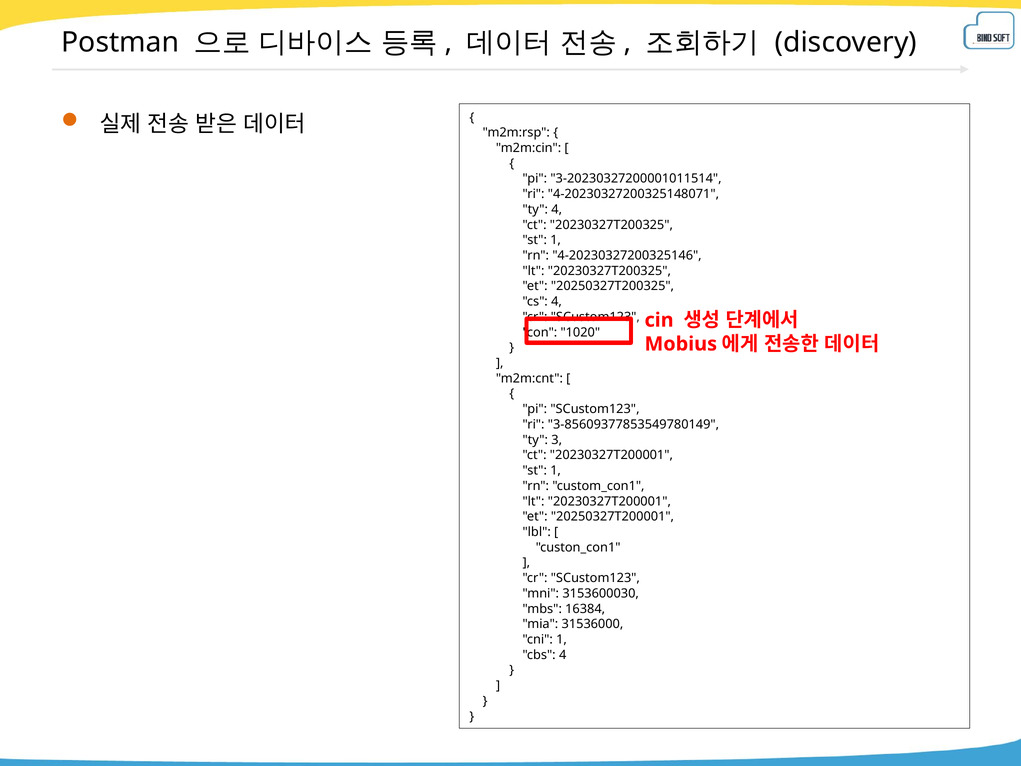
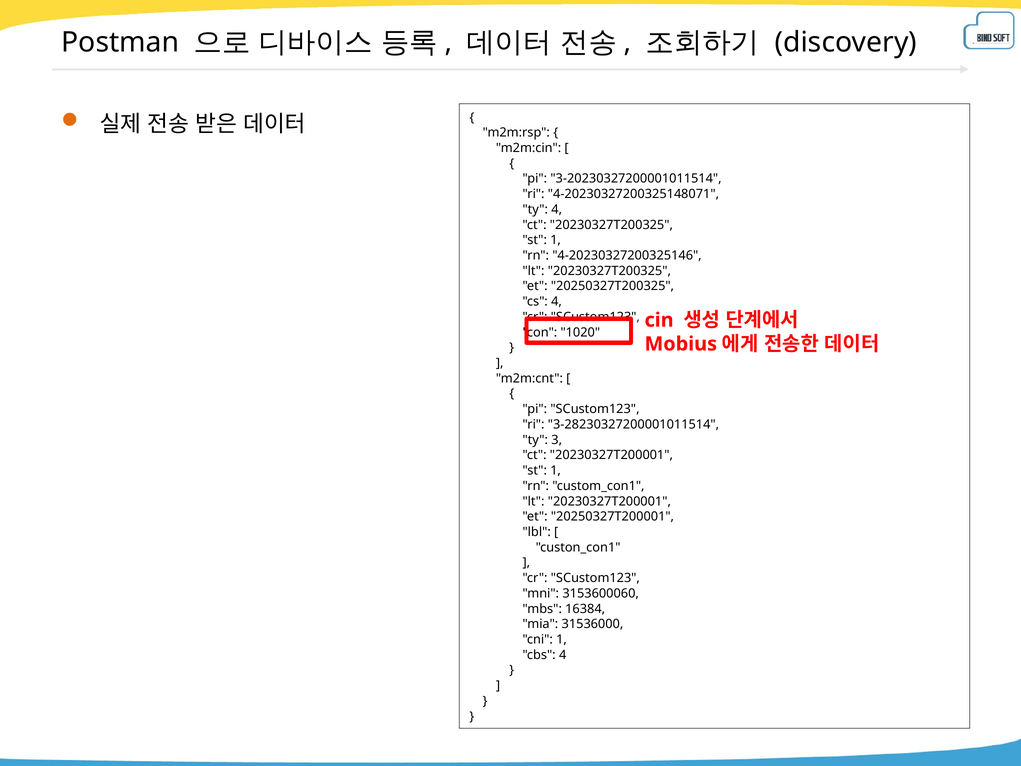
3-85609377853549780149: 3-85609377853549780149 -> 3-28230327200001011514
3153600030: 3153600030 -> 3153600060
